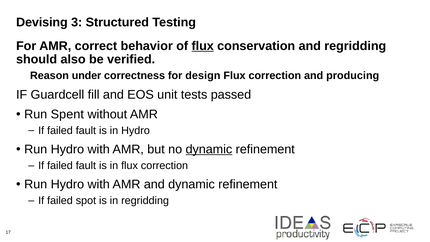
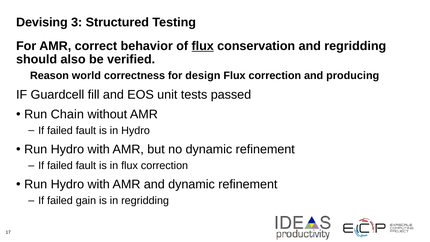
under: under -> world
Spent: Spent -> Chain
dynamic at (209, 149) underline: present -> none
spot: spot -> gain
